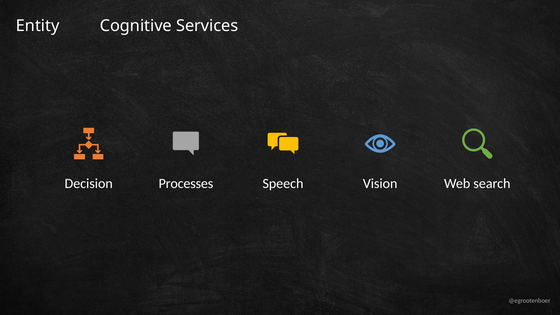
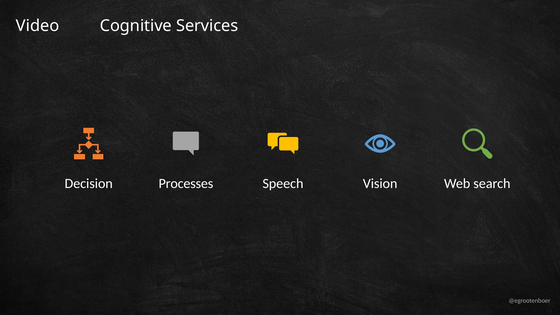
Entity: Entity -> Video
